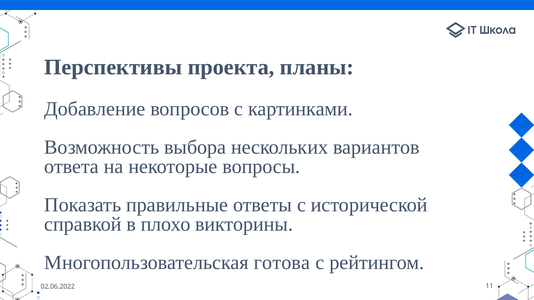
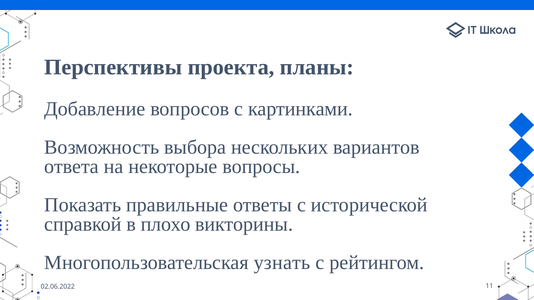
готова: готова -> узнать
